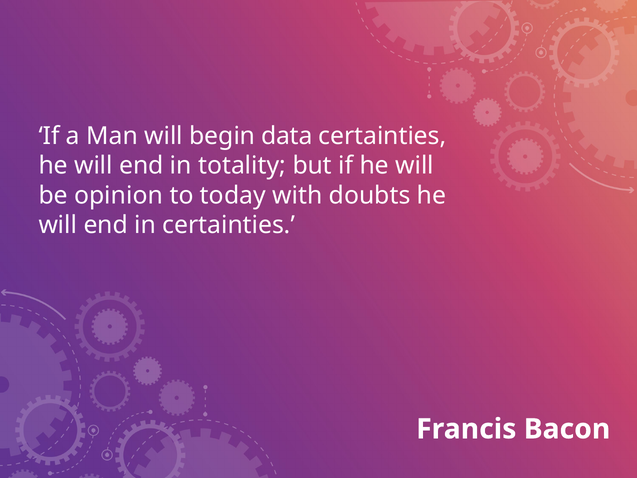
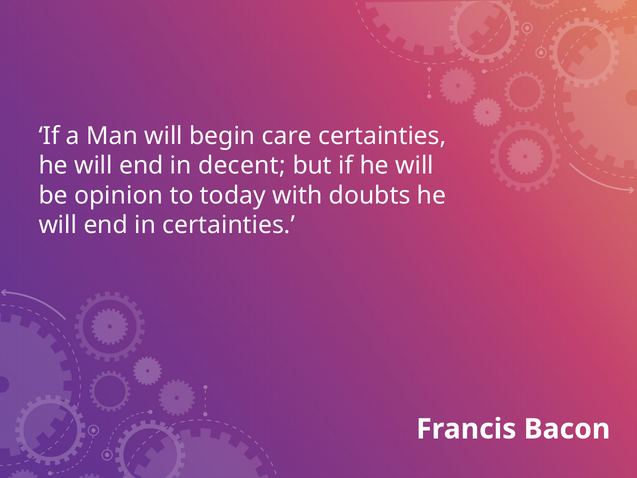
data: data -> care
totality: totality -> decent
